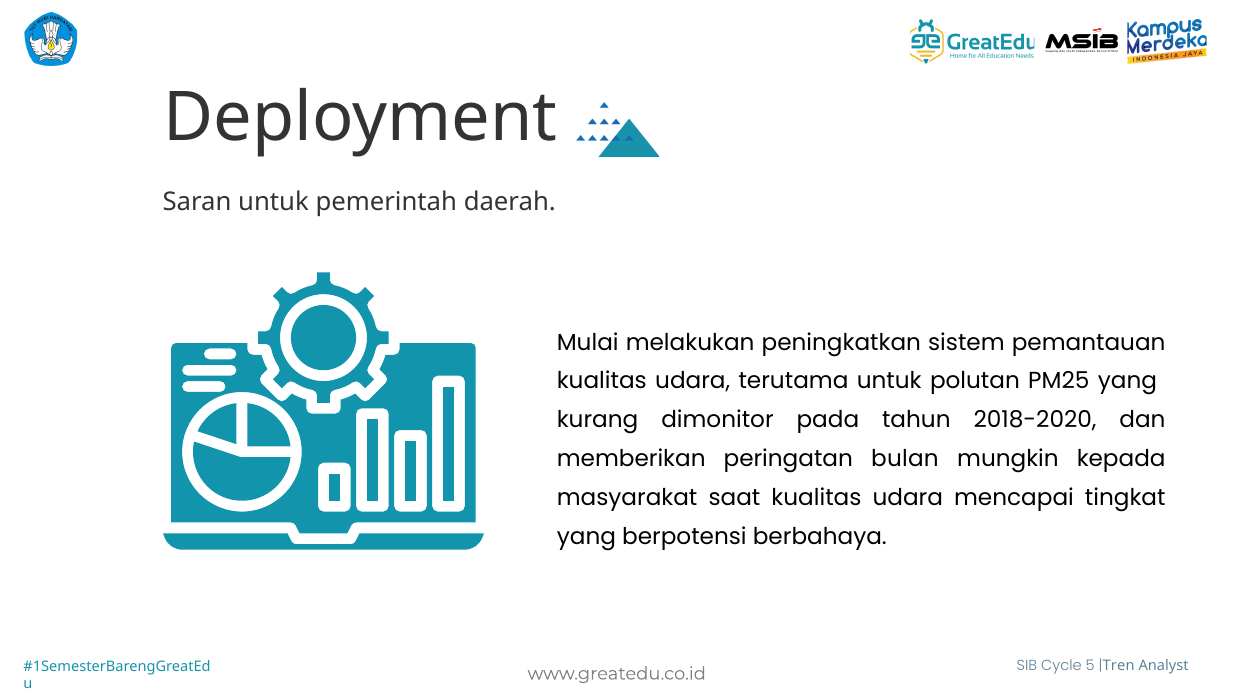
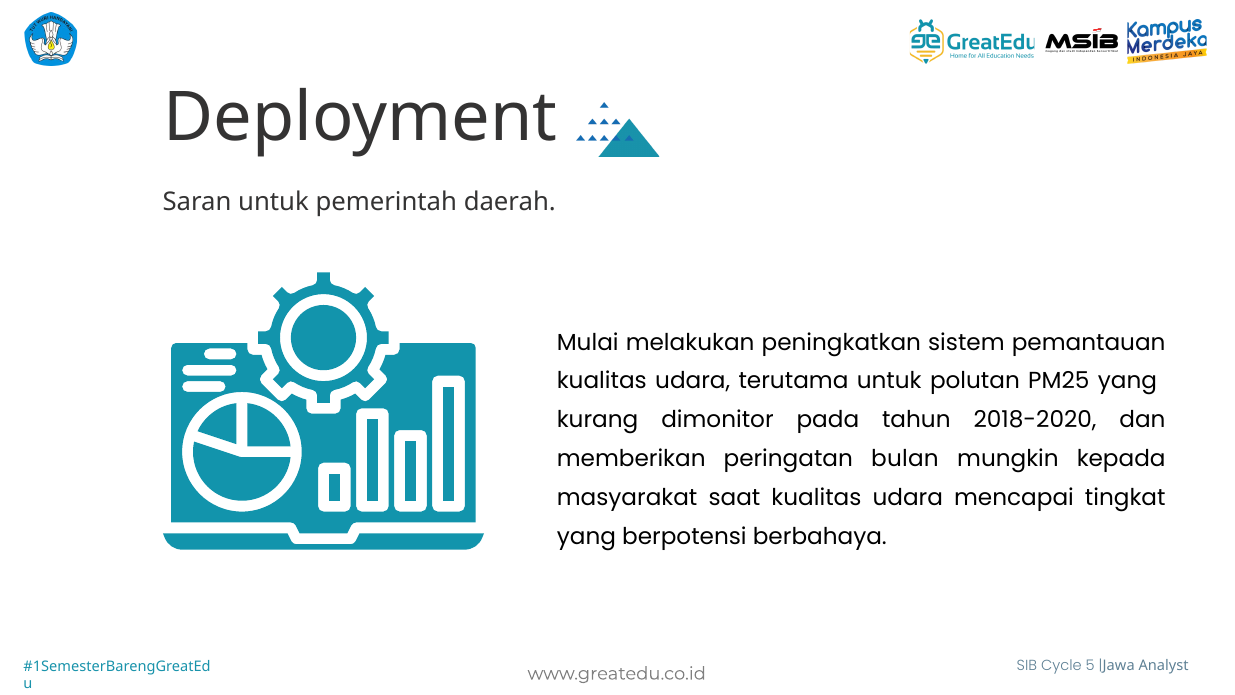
Tren: Tren -> Jawa
